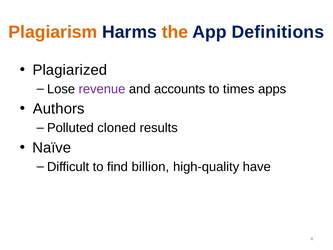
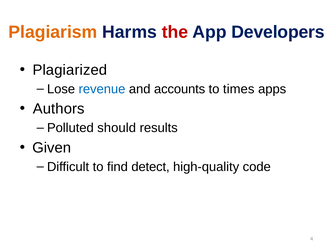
the colour: orange -> red
Definitions: Definitions -> Developers
revenue colour: purple -> blue
cloned: cloned -> should
Naïve: Naïve -> Given
billion: billion -> detect
have: have -> code
